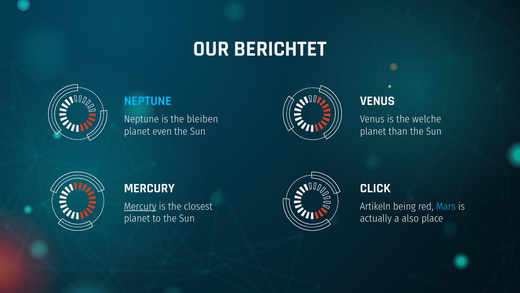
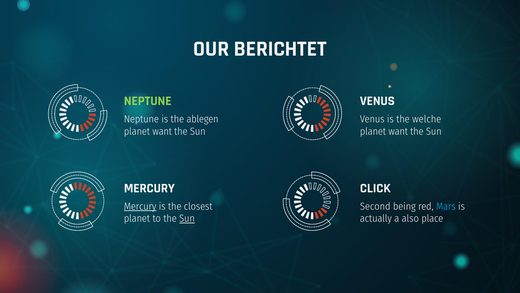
NEPTUNE at (148, 101) colour: light blue -> light green
bleiben: bleiben -> ablegen
even at (162, 131): even -> want
than at (398, 131): than -> want
Artikeln: Artikeln -> Second
Sun at (187, 218) underline: none -> present
